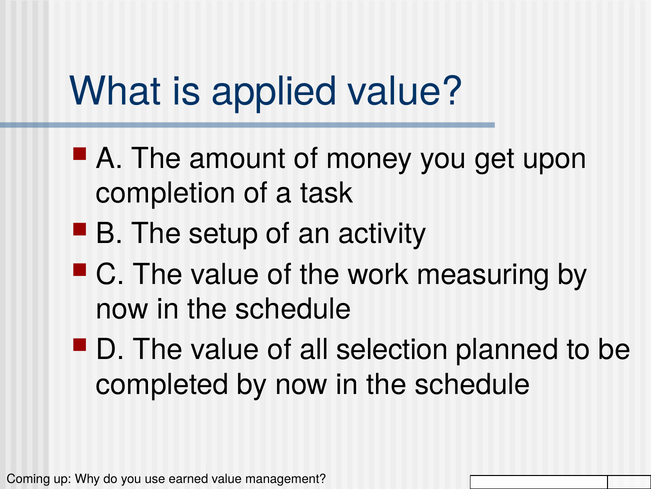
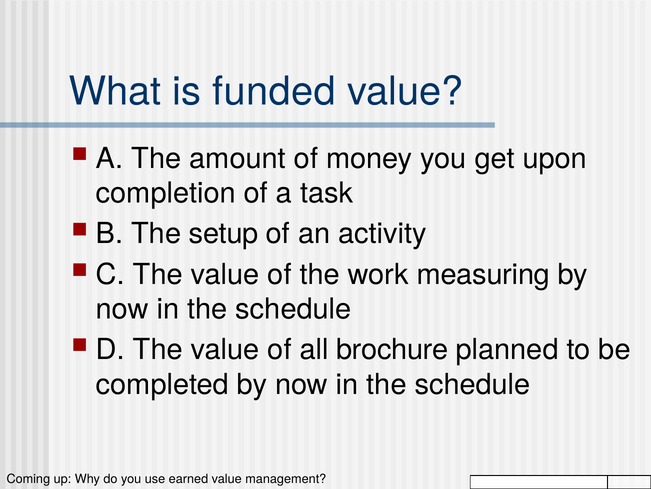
applied: applied -> funded
selection: selection -> brochure
